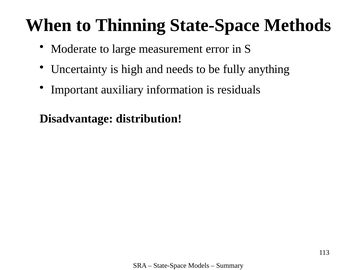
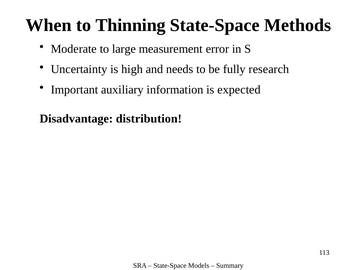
anything: anything -> research
residuals: residuals -> expected
